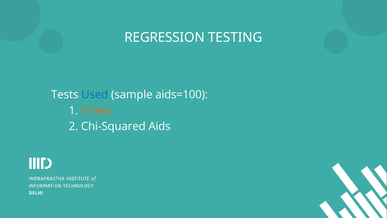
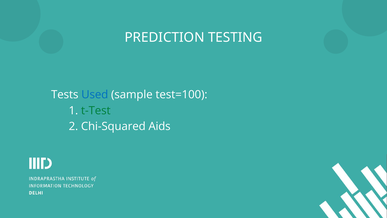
REGRESSION: REGRESSION -> PREDICTION
aids=100: aids=100 -> test=100
t-Test colour: orange -> green
